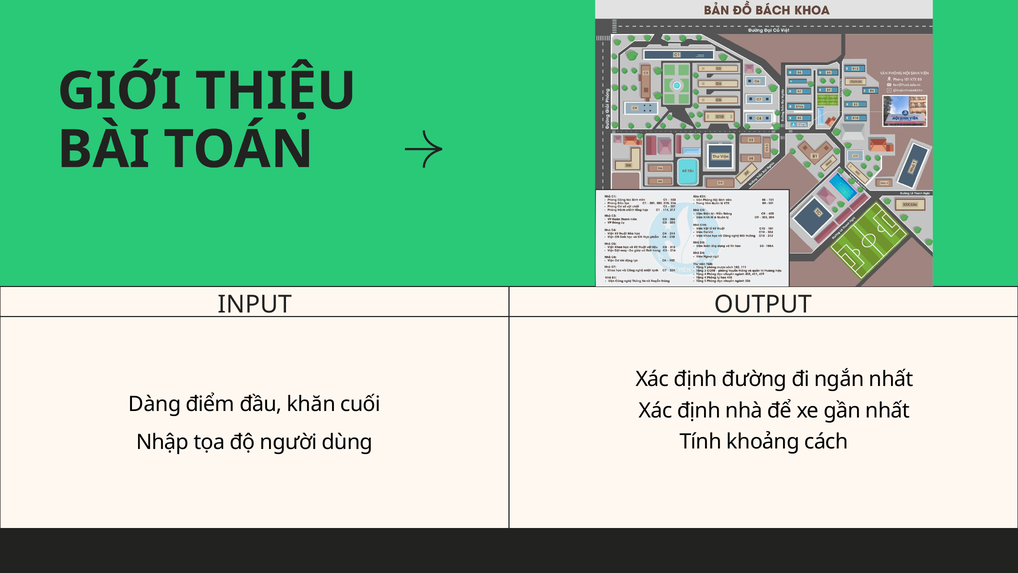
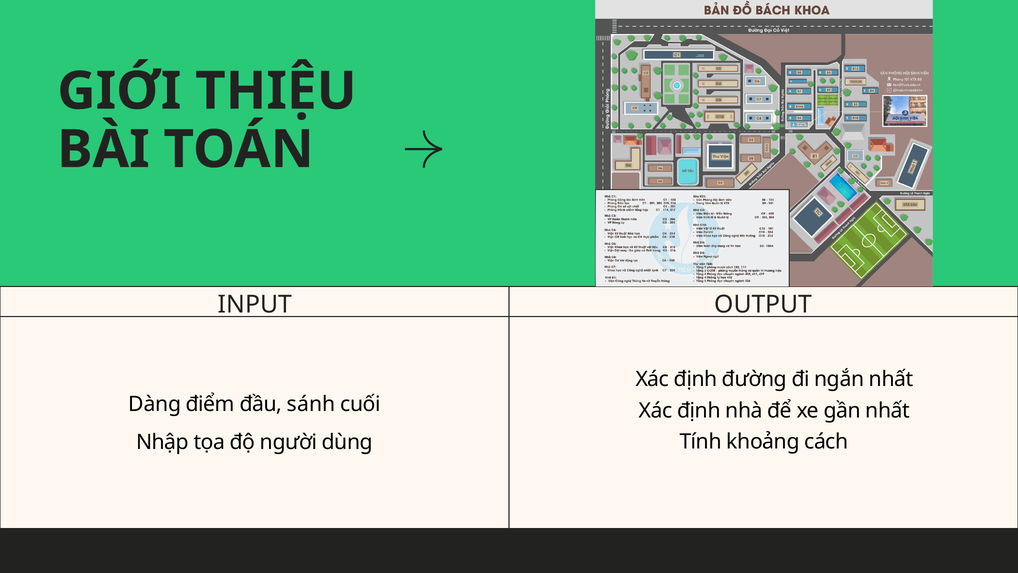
khăn: khăn -> sánh
